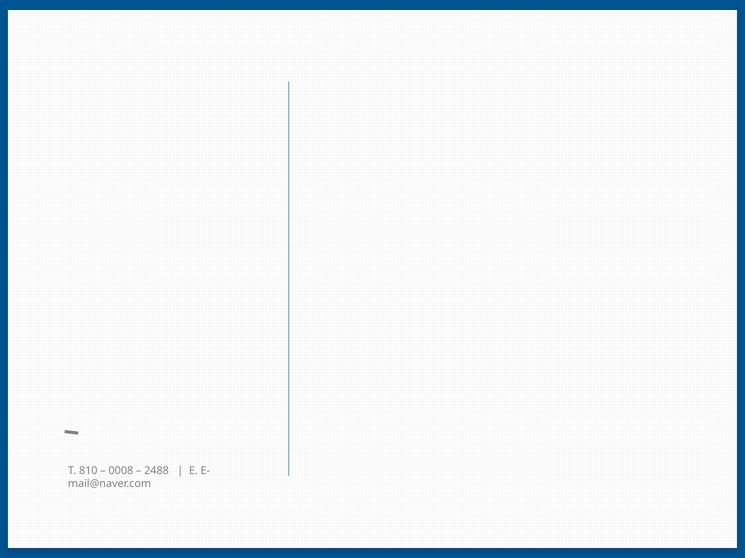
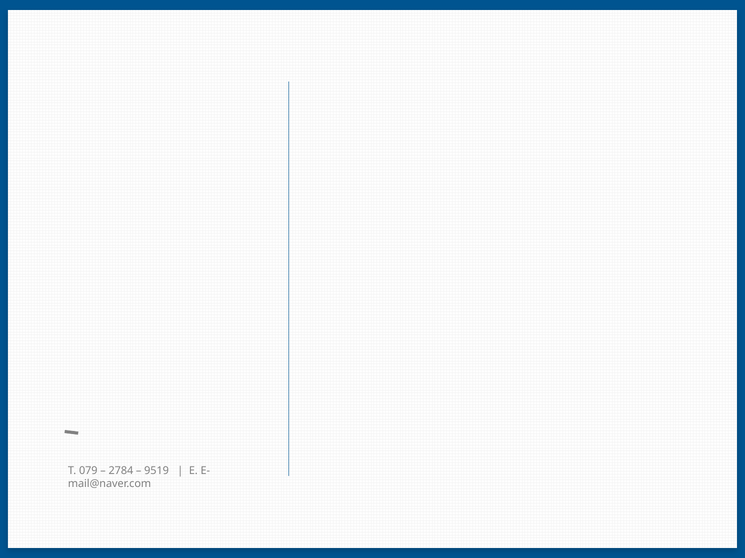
810: 810 -> 079
0008: 0008 -> 2784
2488: 2488 -> 9519
